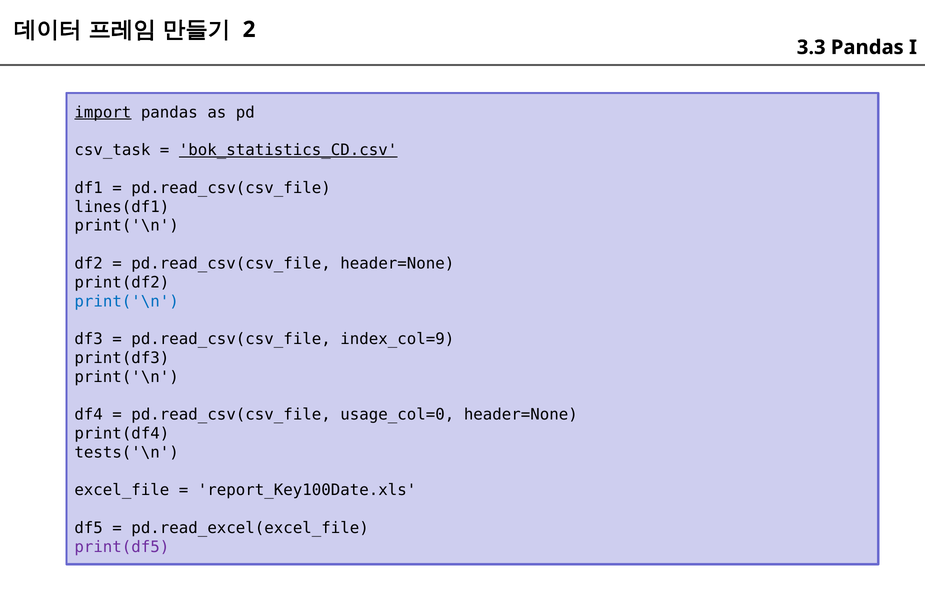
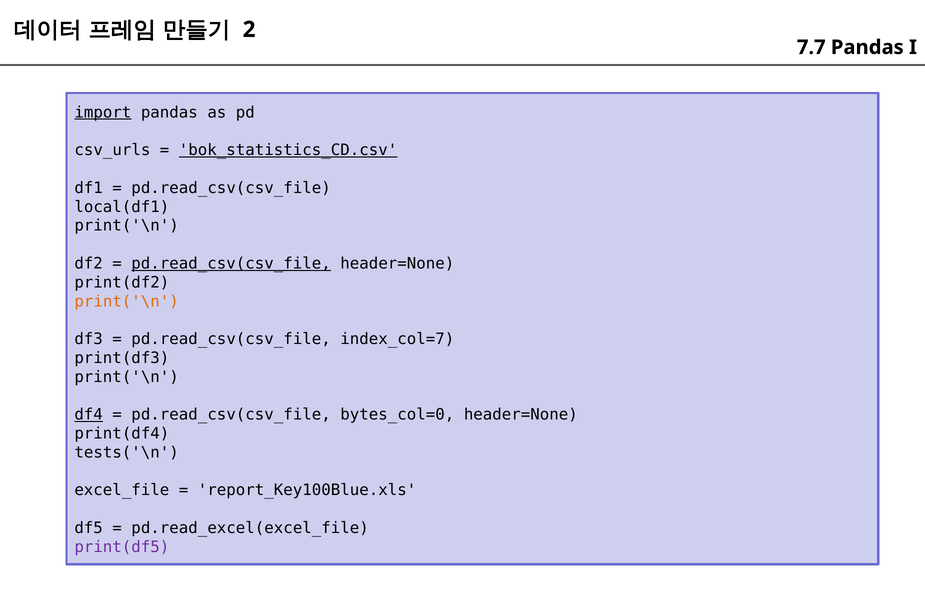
3.3: 3.3 -> 7.7
csv_task: csv_task -> csv_urls
lines(df1: lines(df1 -> local(df1
pd.read_csv(csv_file at (231, 264) underline: none -> present
print('\n at (127, 302) colour: blue -> orange
index_col=9: index_col=9 -> index_col=7
df4 underline: none -> present
usage_col=0: usage_col=0 -> bytes_col=0
report_Key100Date.xls: report_Key100Date.xls -> report_Key100Blue.xls
